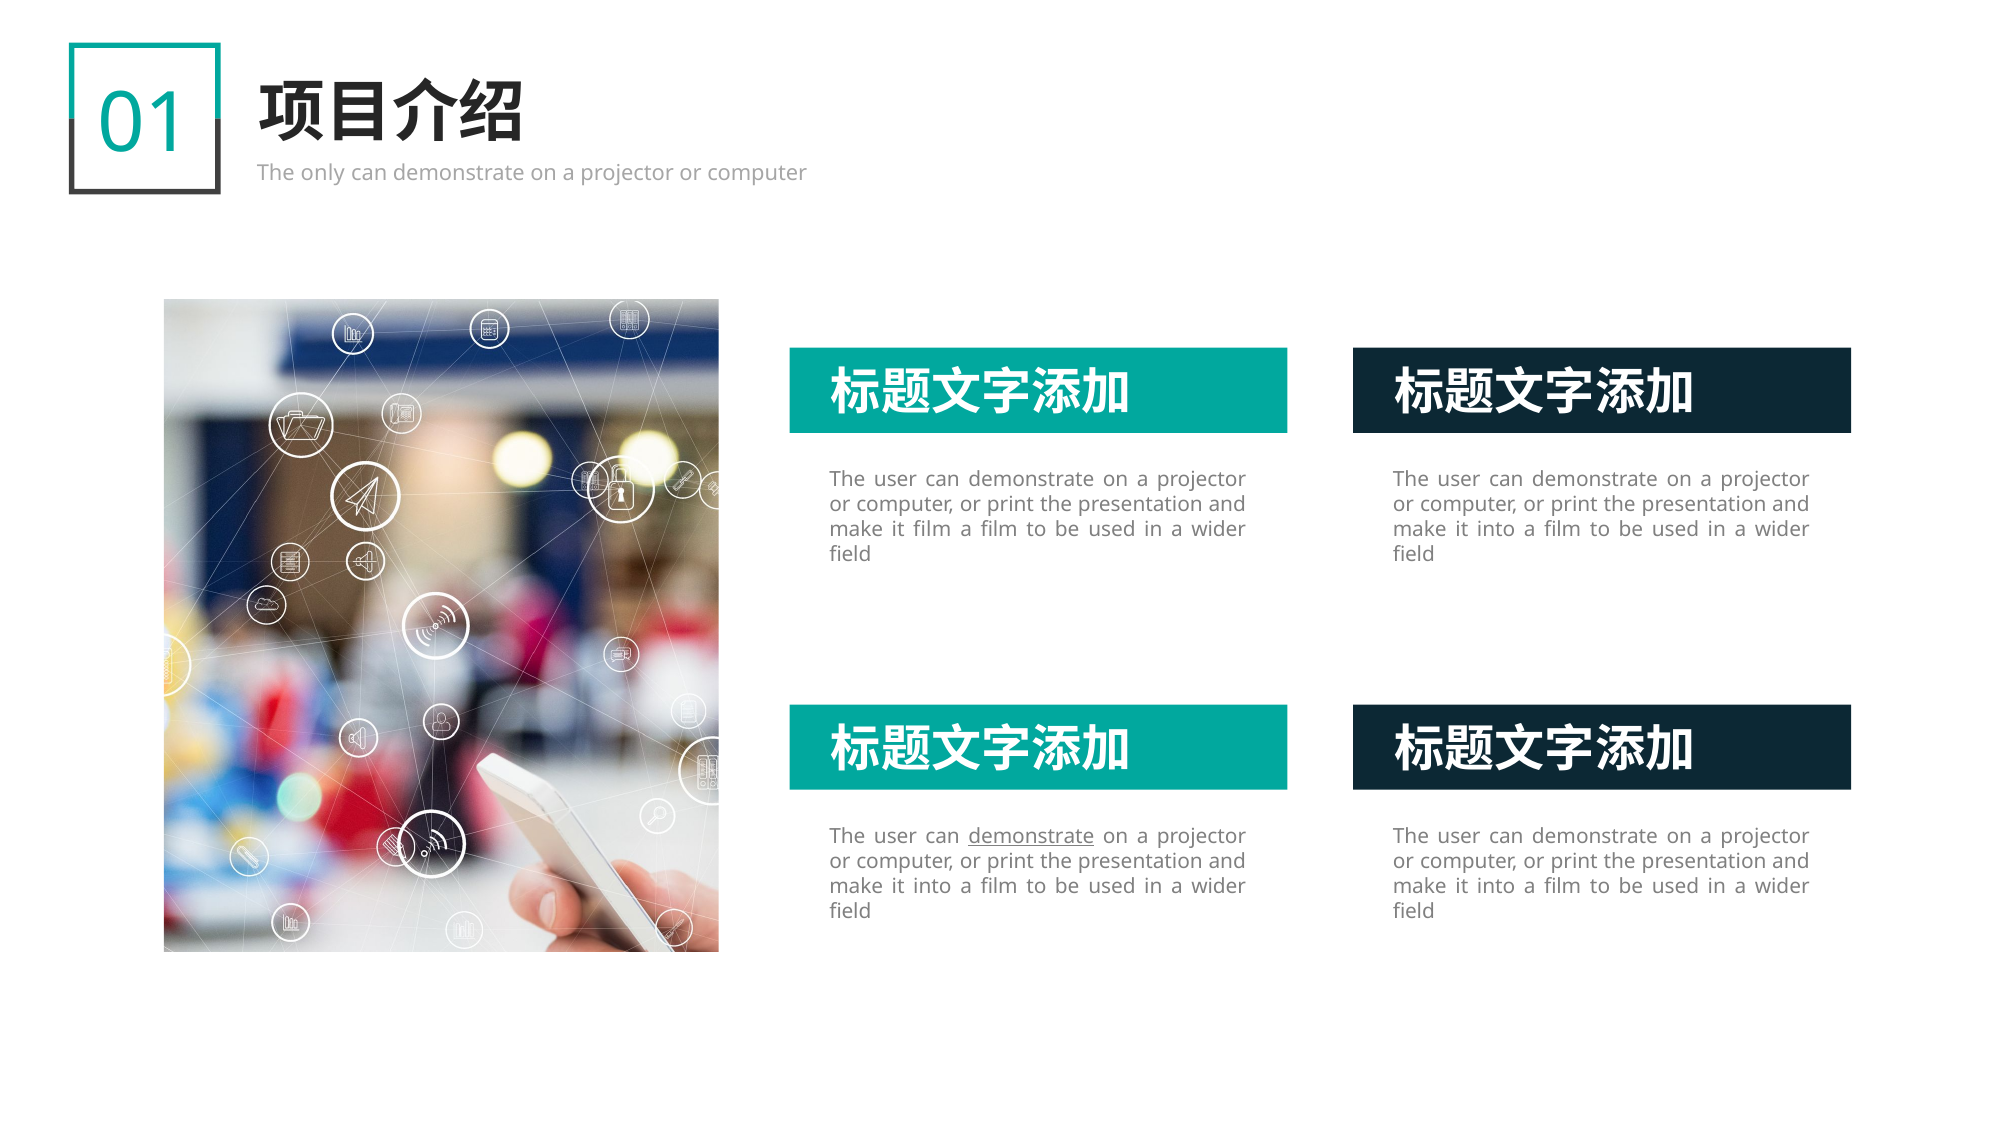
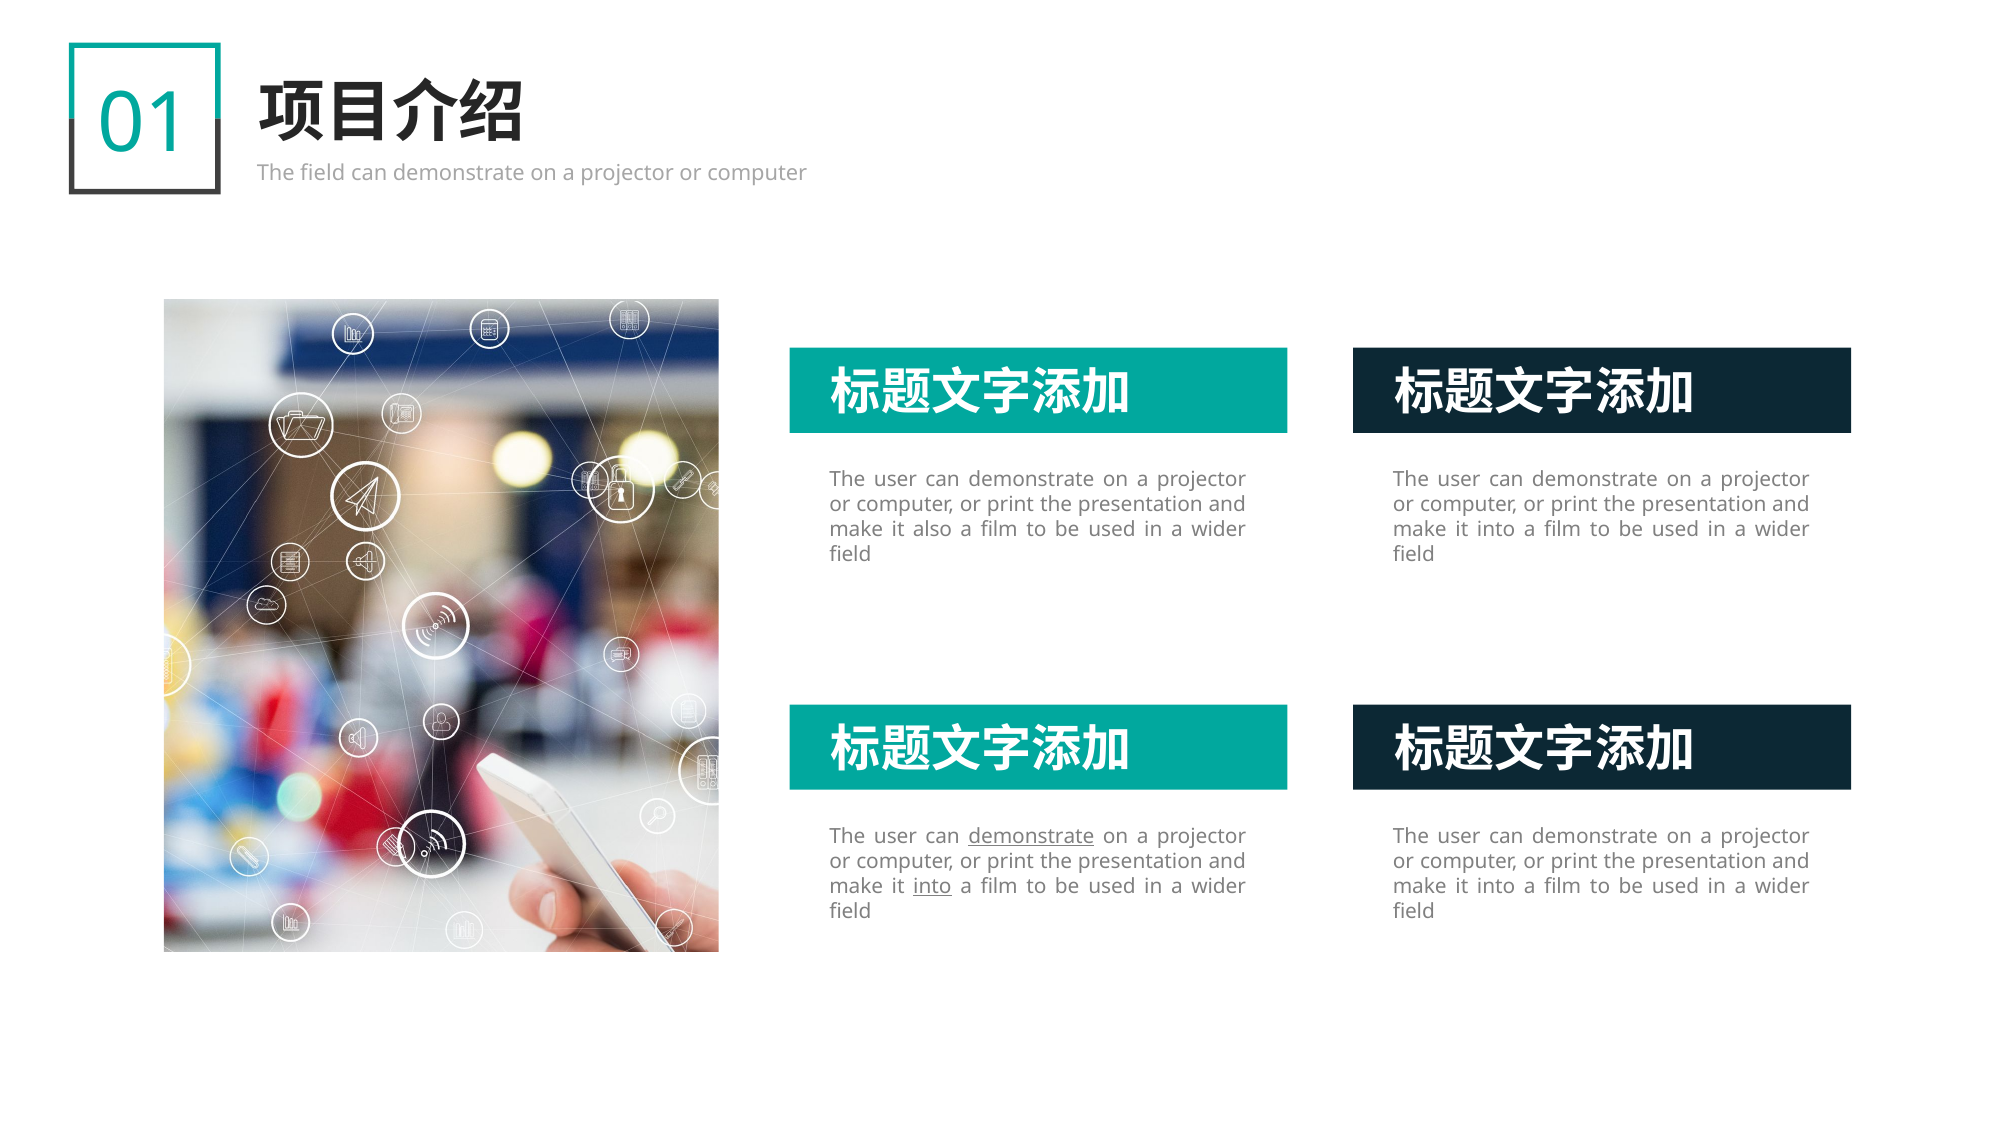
The only: only -> field
it film: film -> also
into at (932, 887) underline: none -> present
